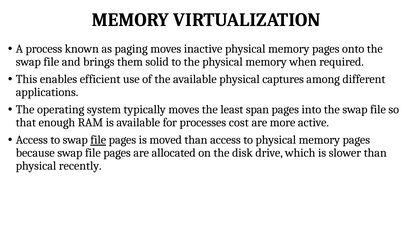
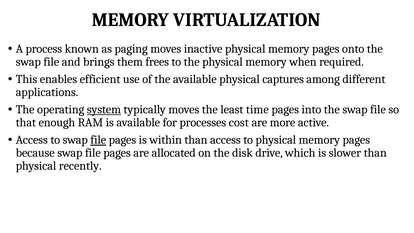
solid: solid -> frees
system underline: none -> present
span: span -> time
moved: moved -> within
